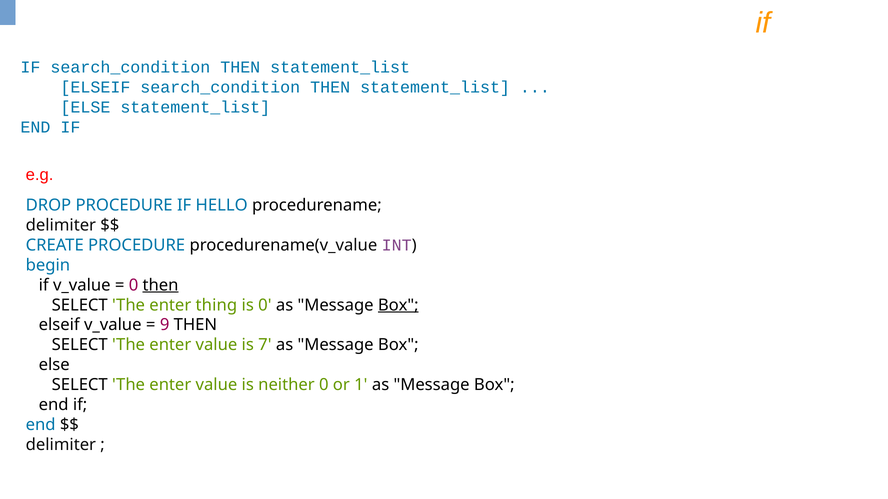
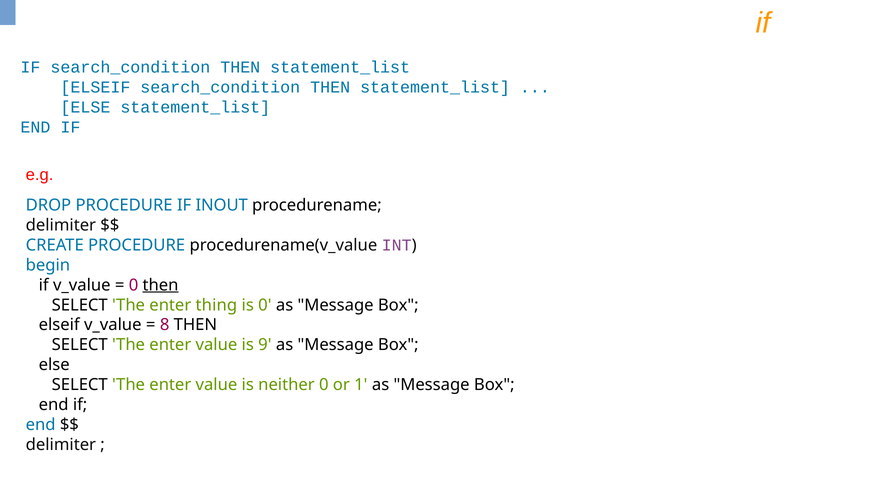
HELLO: HELLO -> INOUT
Box at (398, 305) underline: present -> none
9: 9 -> 8
7: 7 -> 9
